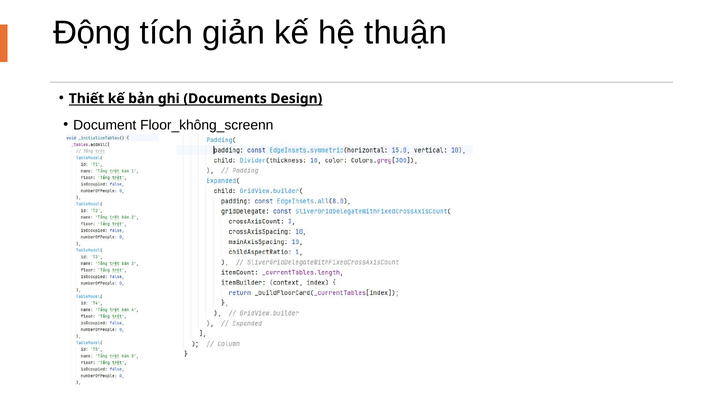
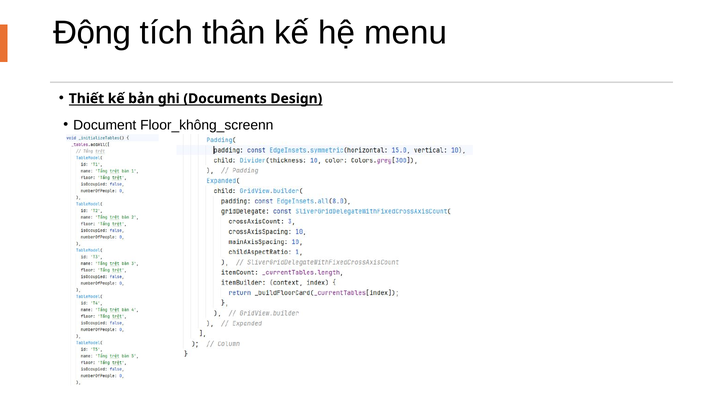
giản: giản -> thân
thuận: thuận -> menu
